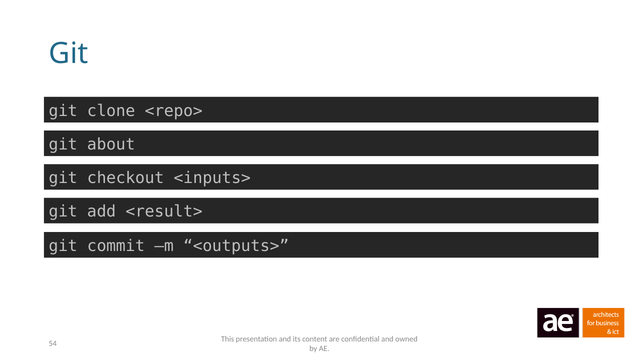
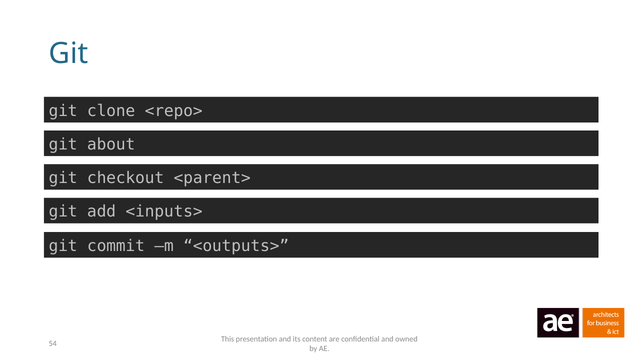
<inputs>: <inputs> -> <parent>
<result>: <result> -> <inputs>
